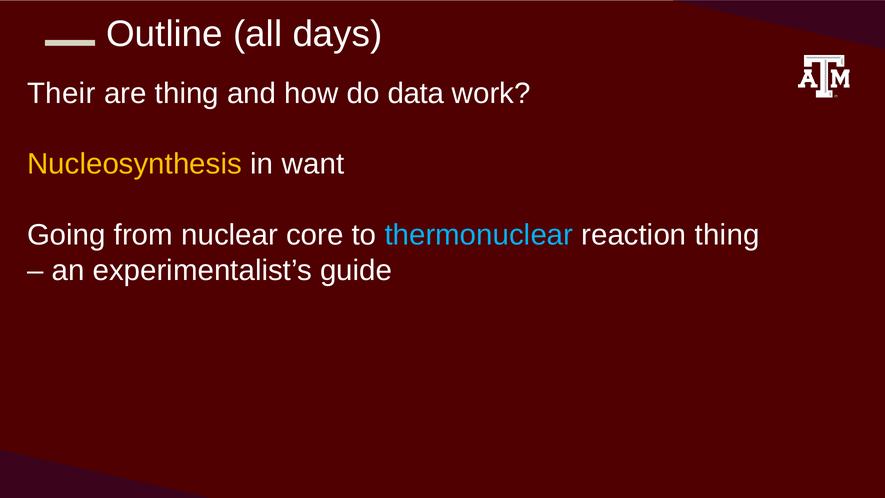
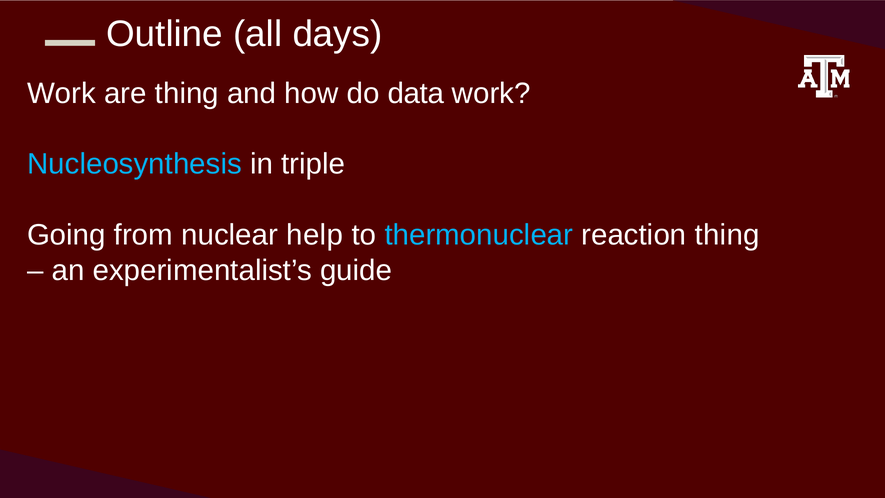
Their at (61, 93): Their -> Work
Nucleosynthesis colour: yellow -> light blue
want: want -> triple
core: core -> help
